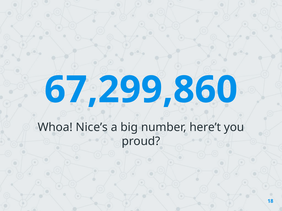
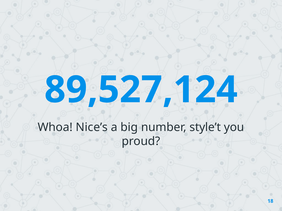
67,299,860: 67,299,860 -> 89,527,124
here’t: here’t -> style’t
